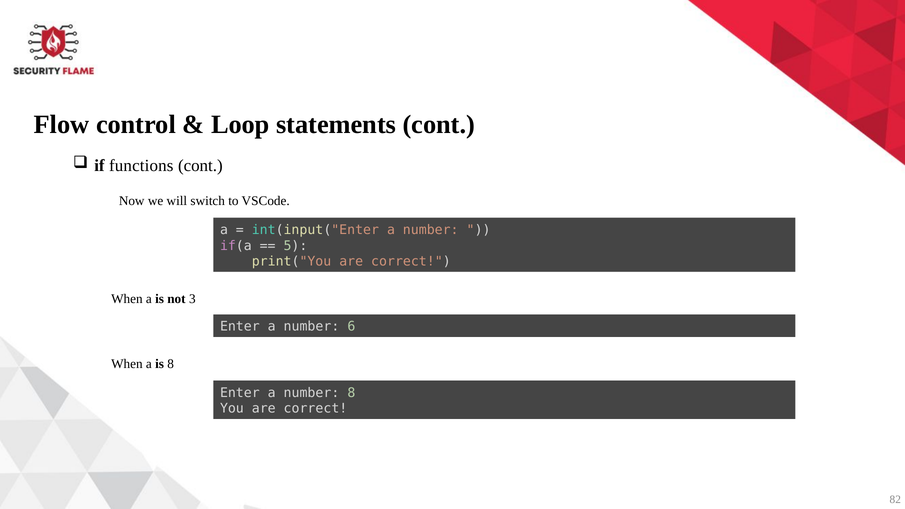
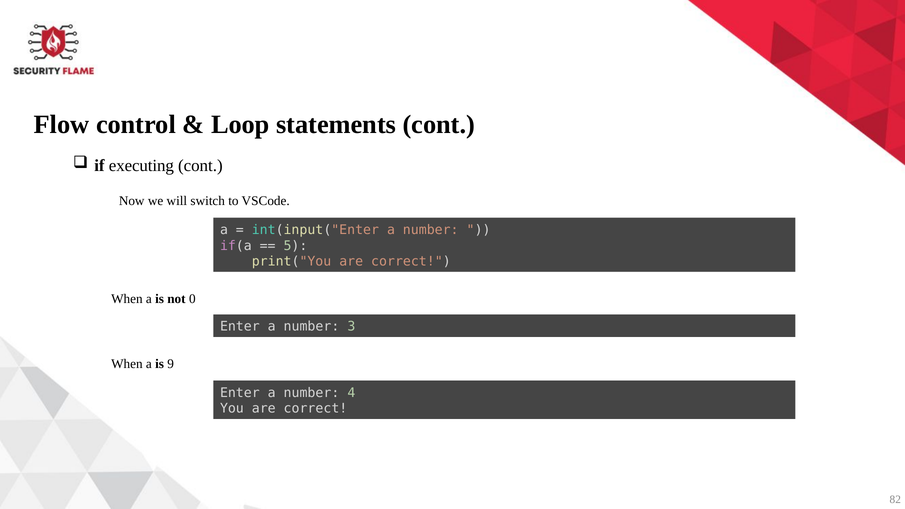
functions: functions -> executing
3: 3 -> 0
6: 6 -> 3
is 8: 8 -> 9
number 8: 8 -> 4
